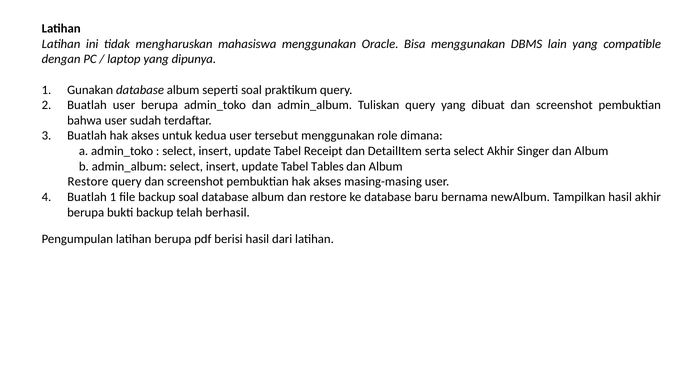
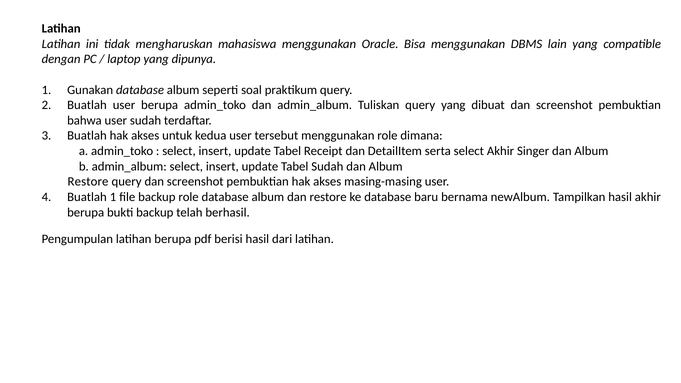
Tabel Tables: Tables -> Sudah
backup soal: soal -> role
